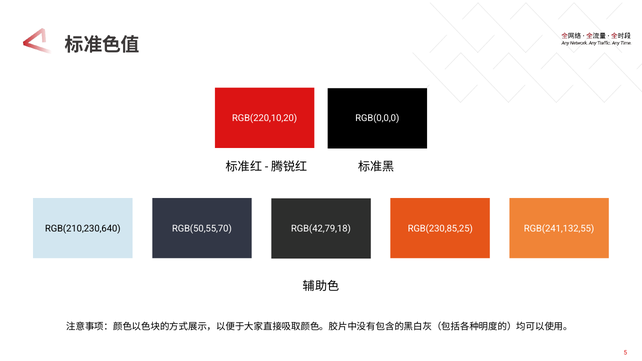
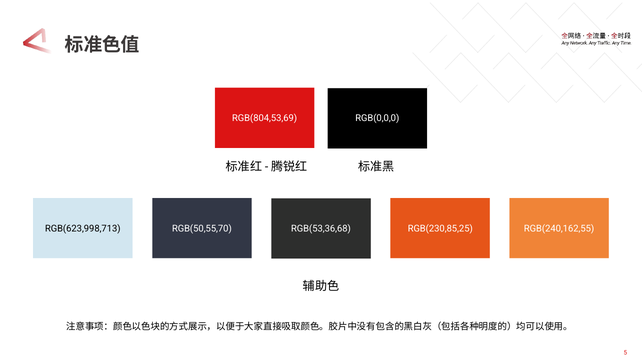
RGB(220,10,20: RGB(220,10,20 -> RGB(804,53,69
RGB(210,230,640: RGB(210,230,640 -> RGB(623,998,713
RGB(42,79,18: RGB(42,79,18 -> RGB(53,36,68
RGB(241,132,55: RGB(241,132,55 -> RGB(240,162,55
